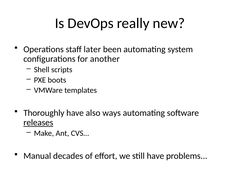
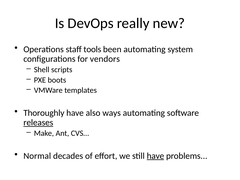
later: later -> tools
another: another -> vendors
Manual: Manual -> Normal
have at (155, 156) underline: none -> present
